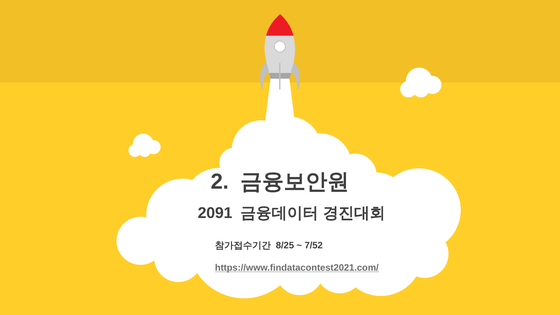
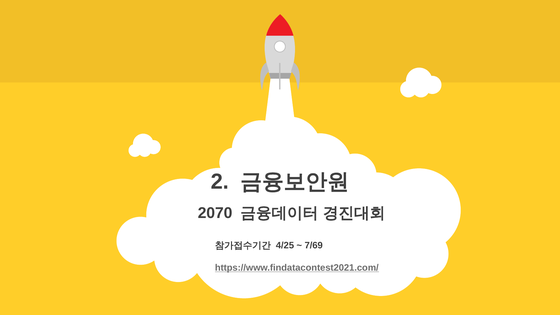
2091: 2091 -> 2070
8/25: 8/25 -> 4/25
7/52: 7/52 -> 7/69
